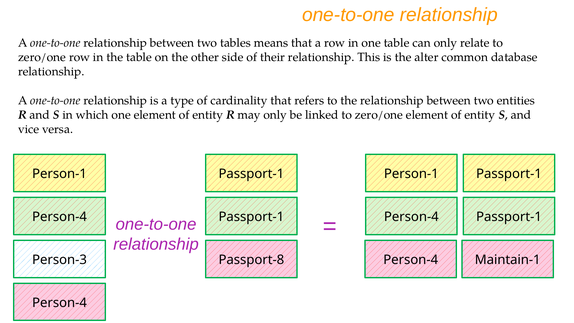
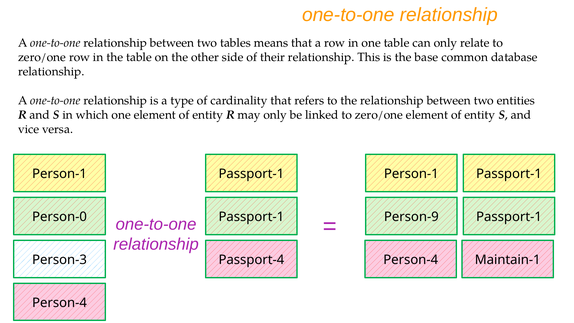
alter: alter -> base
Person-4 at (60, 217): Person-4 -> Person-0
Person-4 at (411, 217): Person-4 -> Person-9
Passport-8: Passport-8 -> Passport-4
